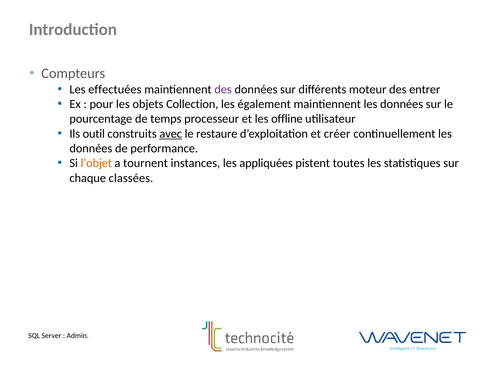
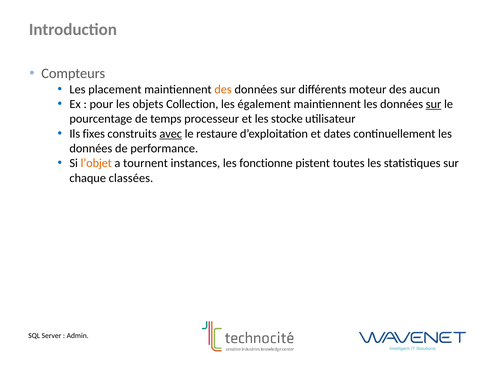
effectuées: effectuées -> placement
des at (223, 89) colour: purple -> orange
entrer: entrer -> aucun
sur at (434, 104) underline: none -> present
offline: offline -> stocke
outil: outil -> fixes
créer: créer -> dates
appliquées: appliquées -> fonctionne
